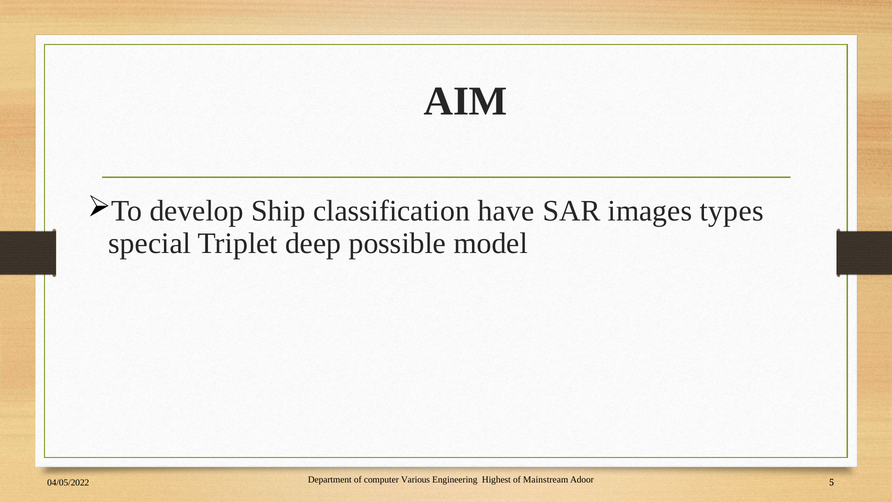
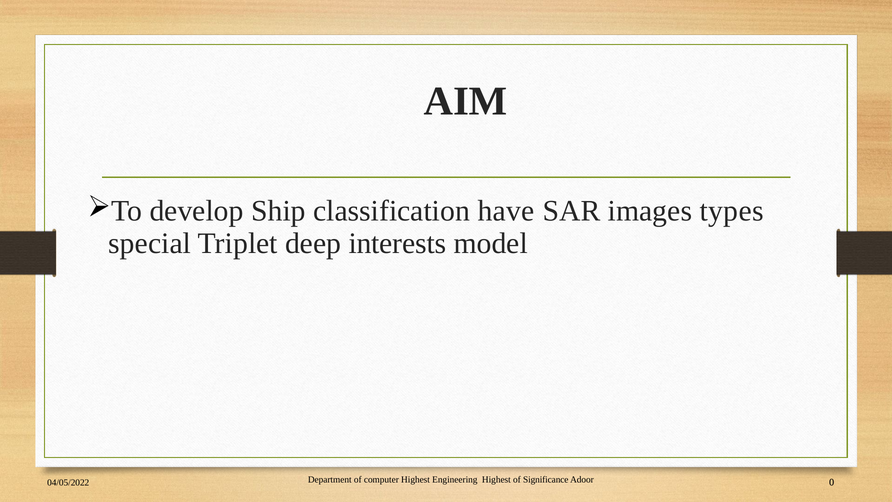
possible: possible -> interests
computer Various: Various -> Highest
Mainstream: Mainstream -> Significance
5: 5 -> 0
